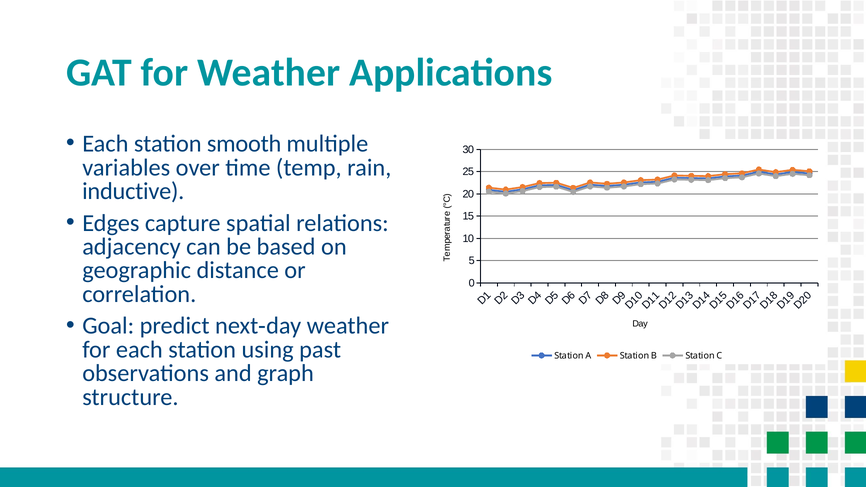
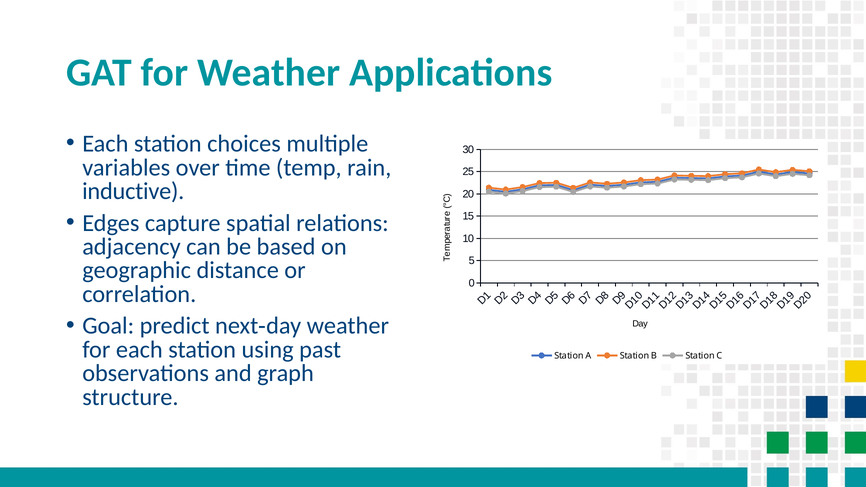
smooth: smooth -> choices
